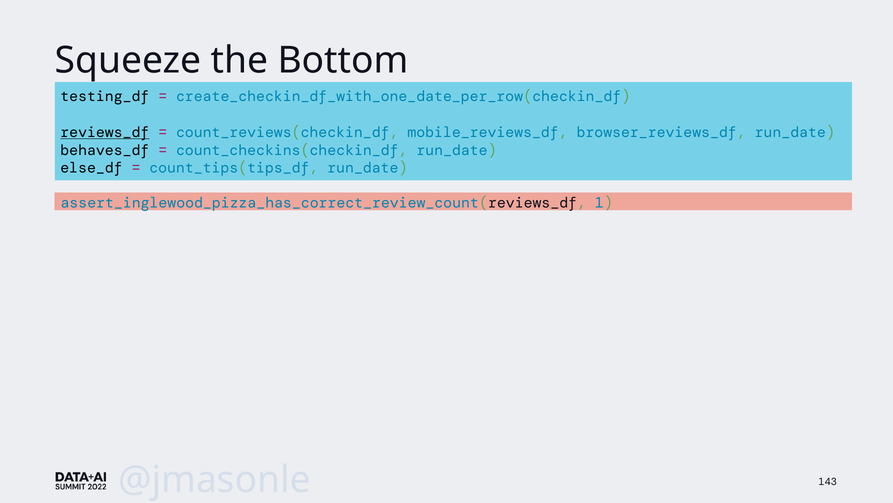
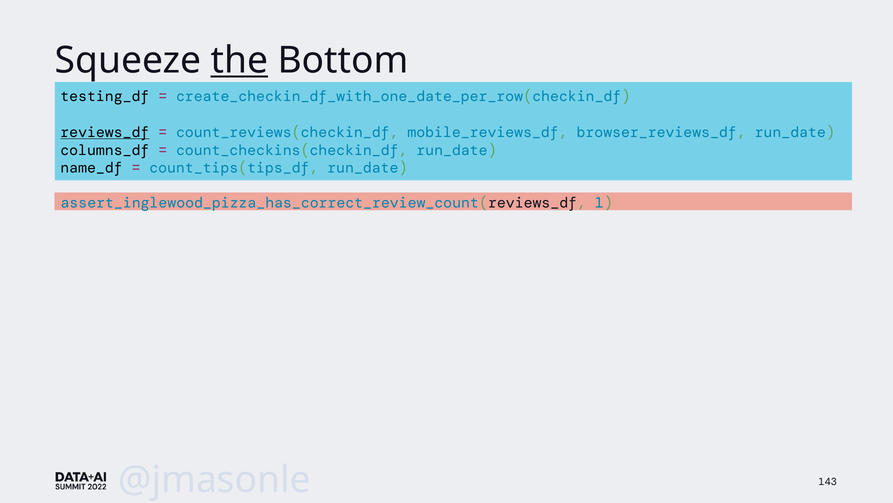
the underline: none -> present
behaves_df: behaves_df -> columns_df
else_df: else_df -> name_df
